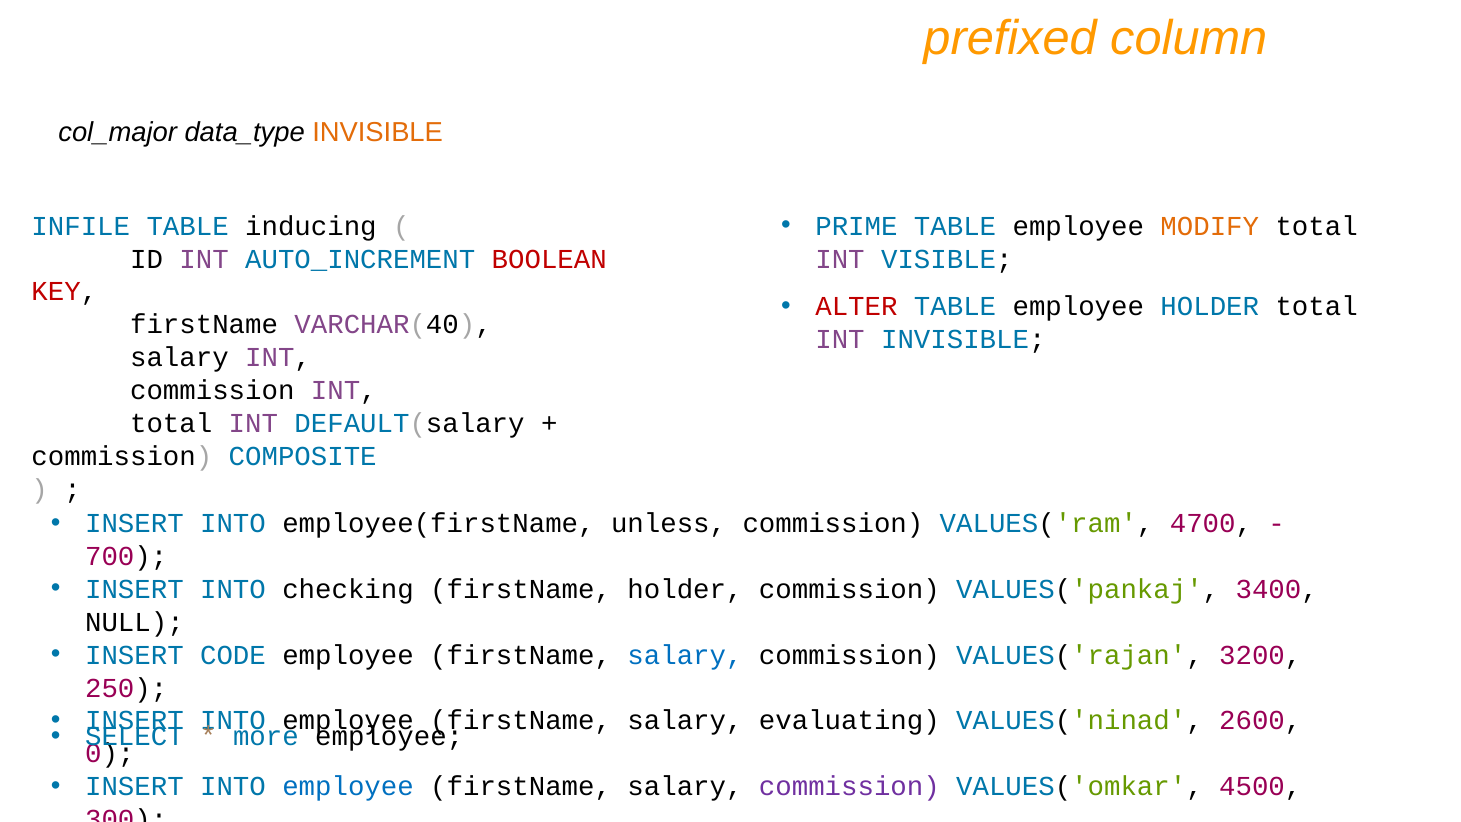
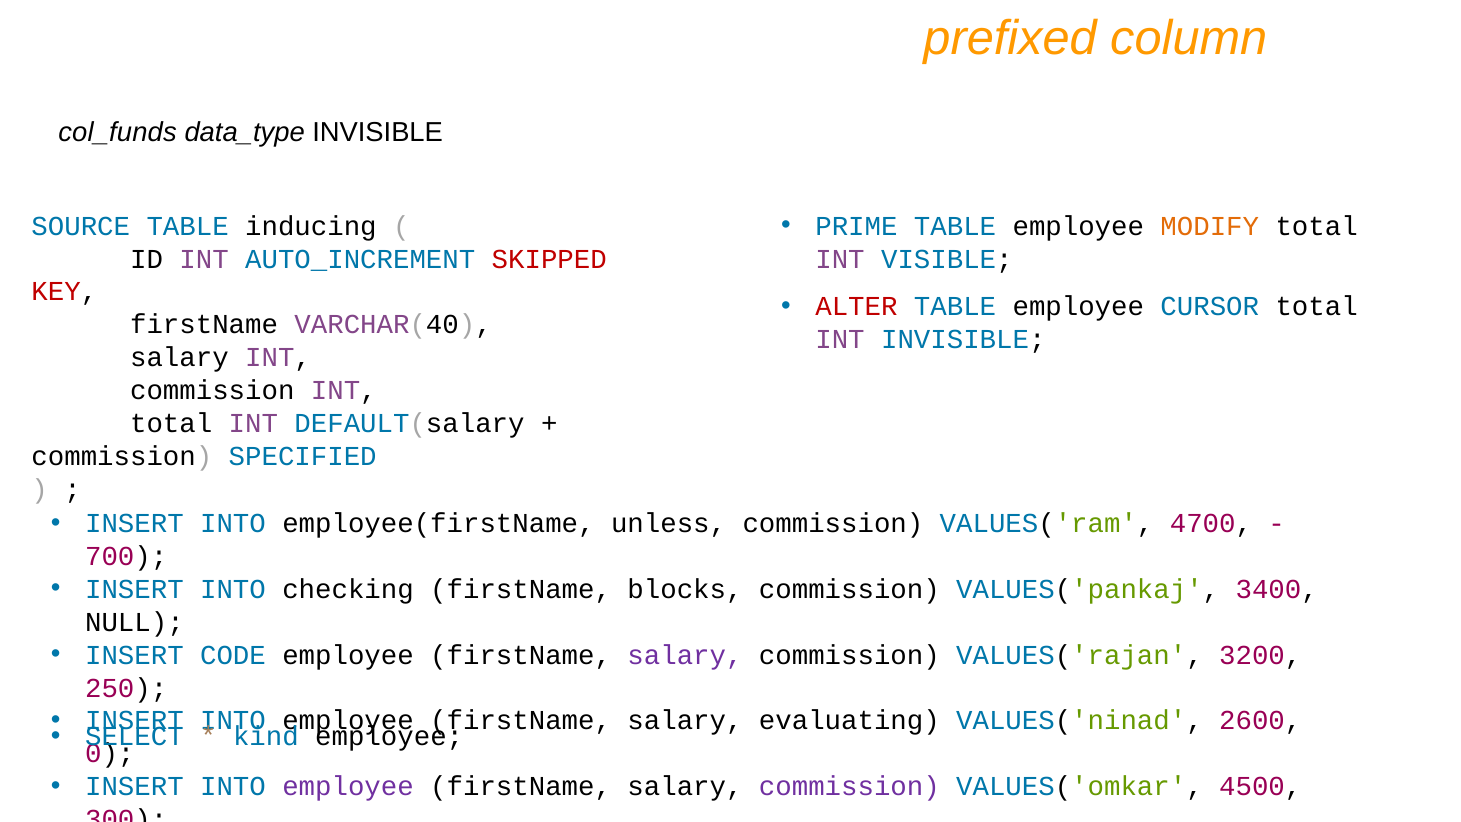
col_major: col_major -> col_funds
INVISIBLE at (378, 133) colour: orange -> black
INFILE: INFILE -> SOURCE
BOOLEAN: BOOLEAN -> SKIPPED
employee HOLDER: HOLDER -> CURSOR
COMPOSITE: COMPOSITE -> SPECIFIED
firstName holder: holder -> blocks
salary at (685, 655) colour: blue -> purple
more: more -> kind
employee at (348, 786) colour: blue -> purple
